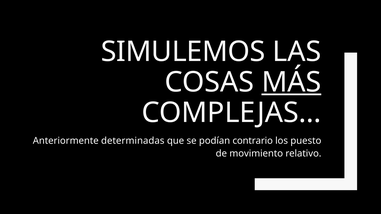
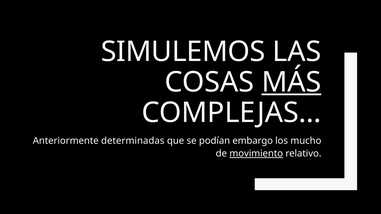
contrario: contrario -> embargo
puesto: puesto -> mucho
movimiento underline: none -> present
